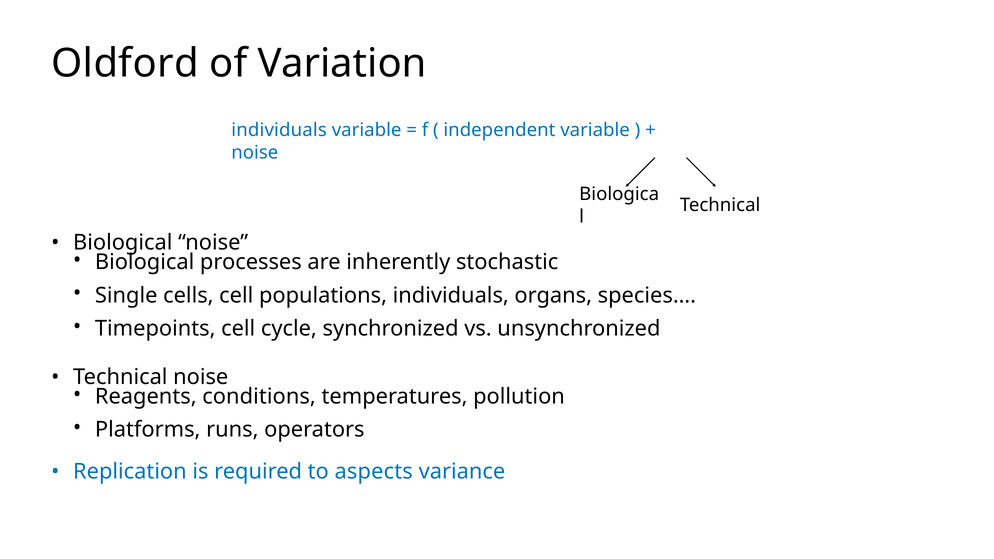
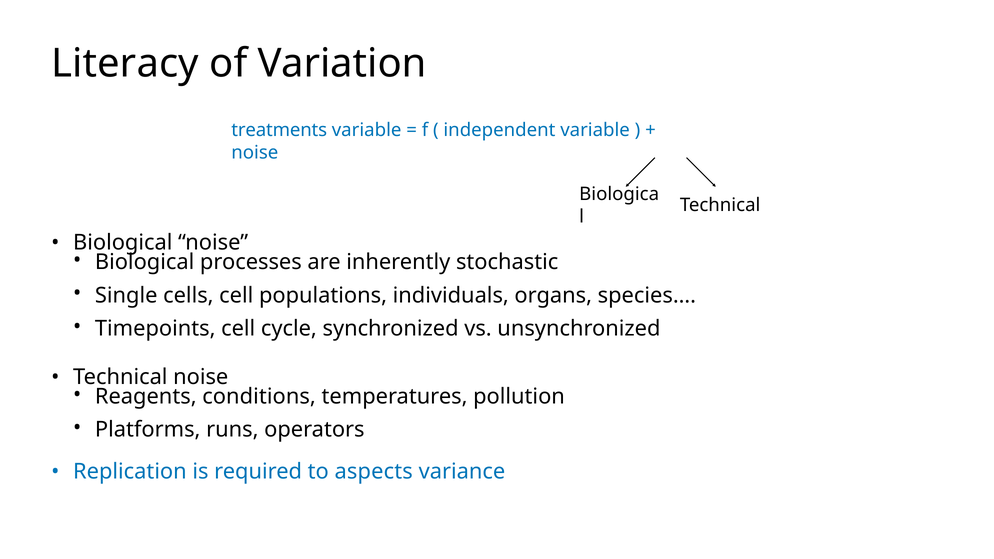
Oldford: Oldford -> Literacy
individuals at (279, 130): individuals -> treatments
